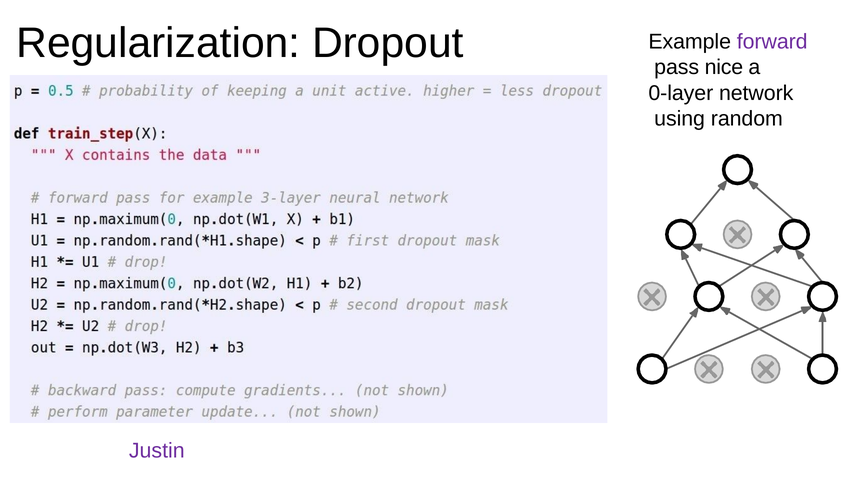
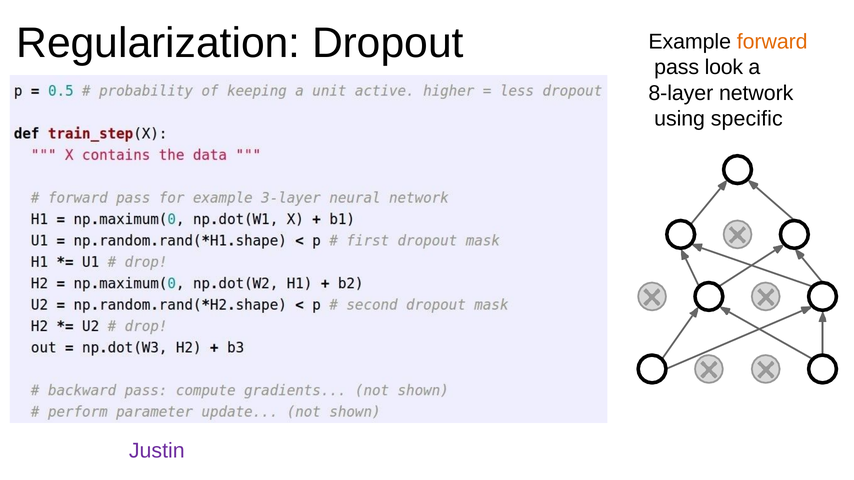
forward colour: purple -> orange
nice: nice -> look
0-layer: 0-layer -> 8-layer
random: random -> specific
